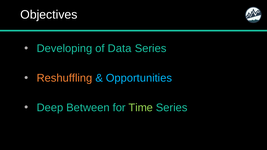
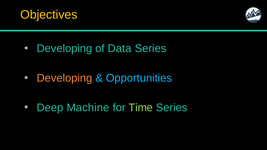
Objectives colour: white -> yellow
Reshuffling at (65, 78): Reshuffling -> Developing
Between: Between -> Machine
